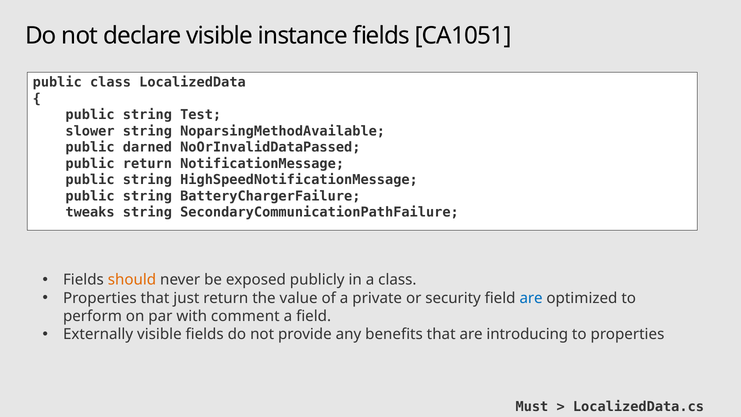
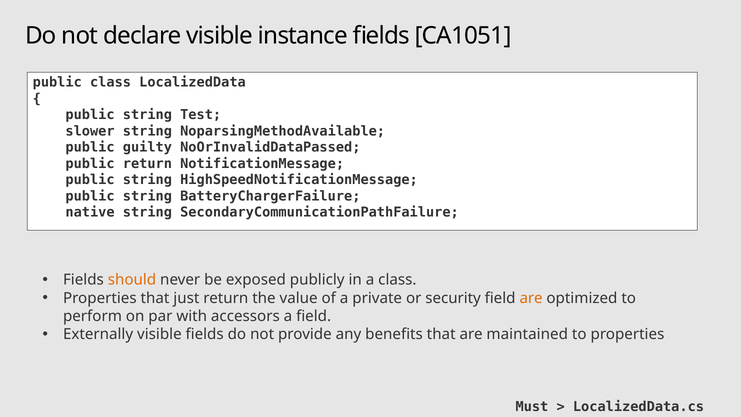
darned: darned -> guilty
tweaks: tweaks -> native
are at (531, 298) colour: blue -> orange
comment: comment -> accessors
introducing: introducing -> maintained
